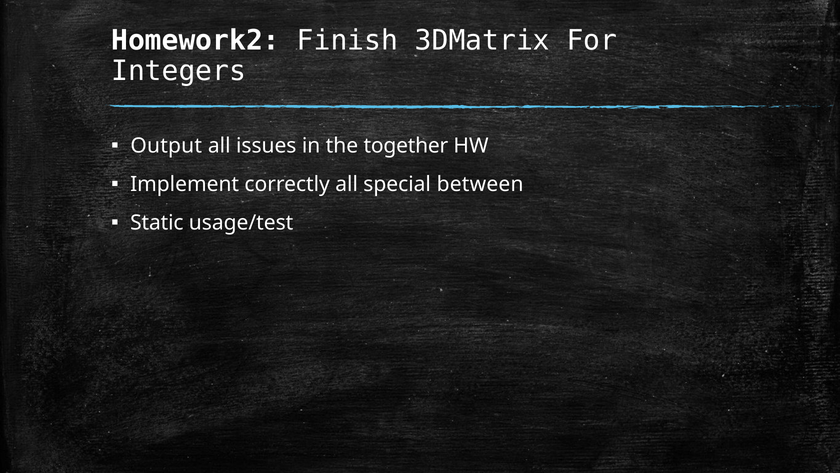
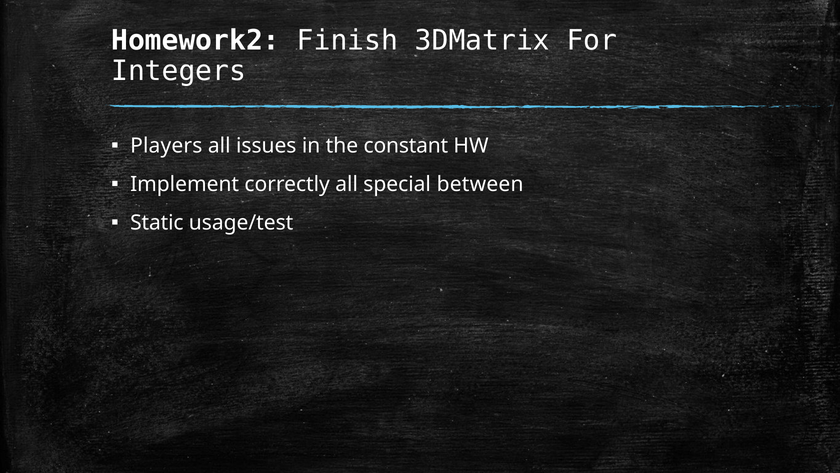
Output: Output -> Players
together: together -> constant
